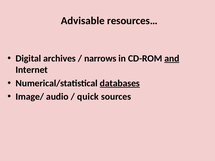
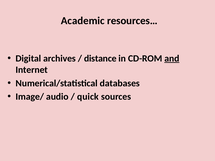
Advisable: Advisable -> Academic
narrows: narrows -> distance
databases underline: present -> none
